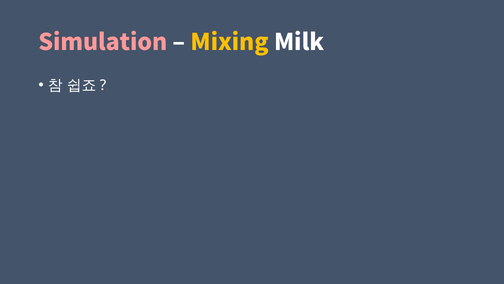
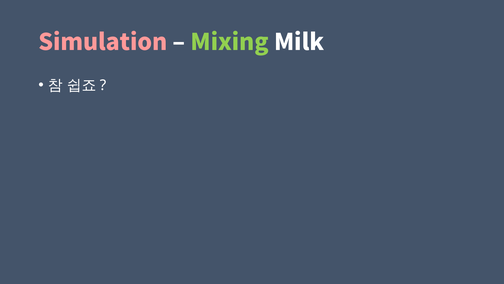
Mixing colour: yellow -> light green
